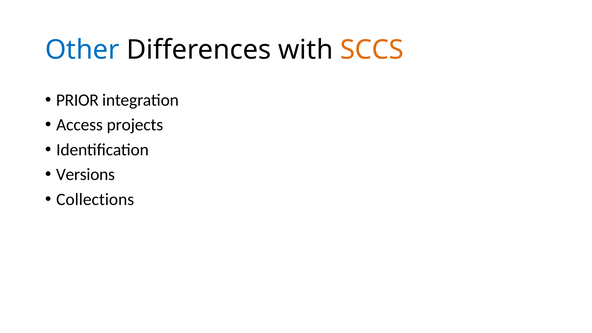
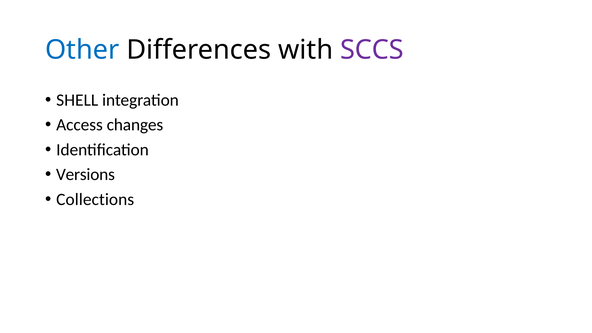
SCCS colour: orange -> purple
PRIOR: PRIOR -> SHELL
projects: projects -> changes
